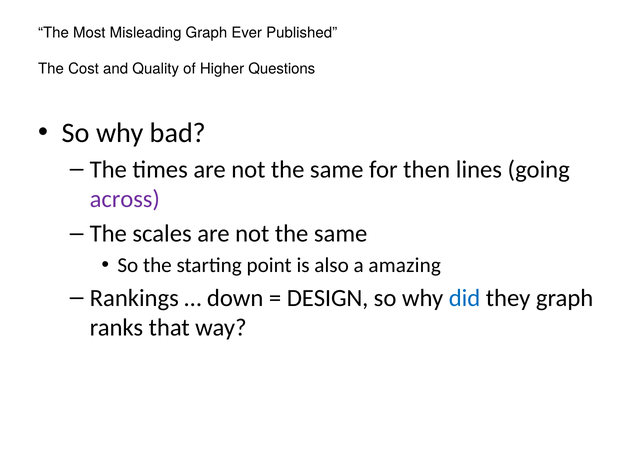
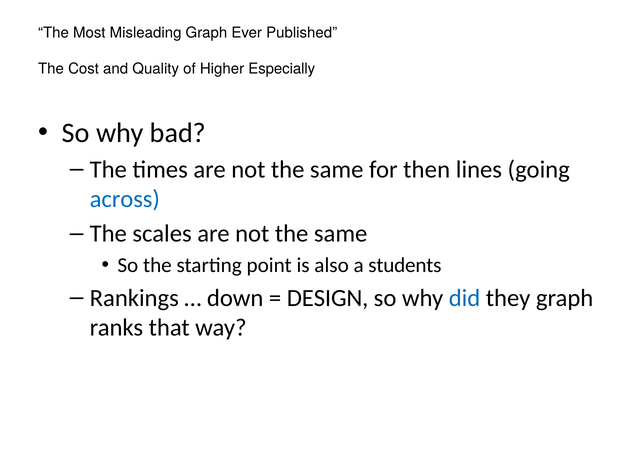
Questions: Questions -> Especially
across colour: purple -> blue
amazing: amazing -> students
